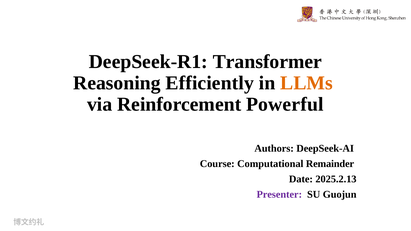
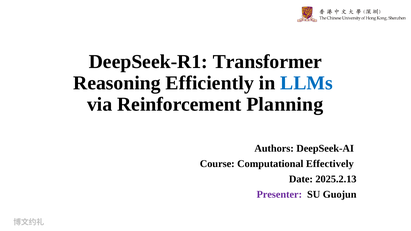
LLMs colour: orange -> blue
Powerful: Powerful -> Planning
Remainder: Remainder -> Effectively
